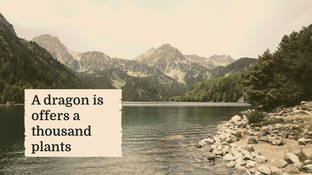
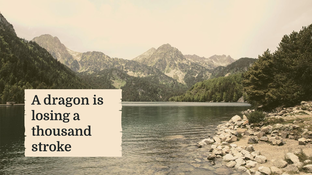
offers: offers -> losing
plants: plants -> stroke
